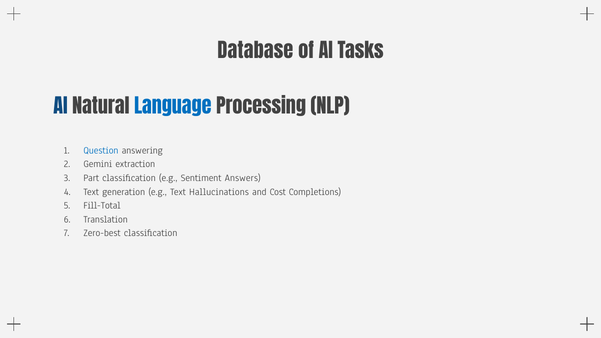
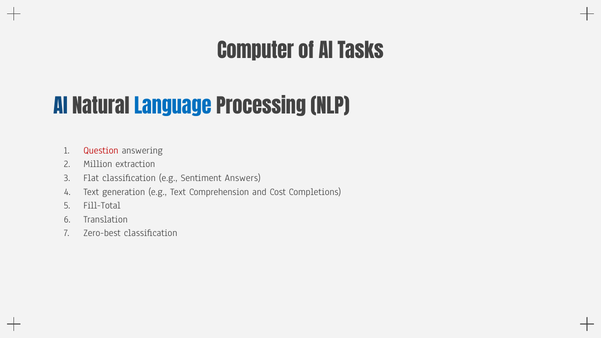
Database: Database -> Computer
Question colour: blue -> red
Gemini: Gemini -> Million
Part: Part -> Flat
Hallucinations: Hallucinations -> Comprehension
